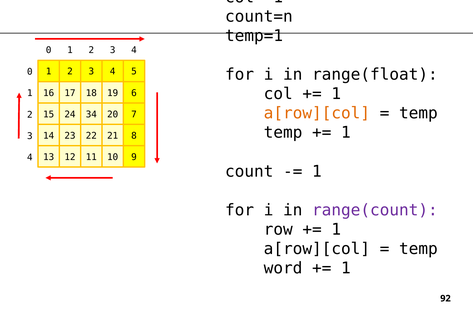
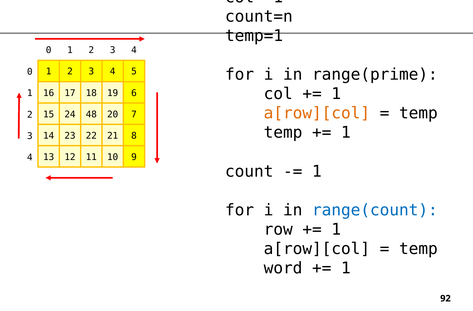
range(float: range(float -> range(prime
34: 34 -> 48
range(count colour: purple -> blue
